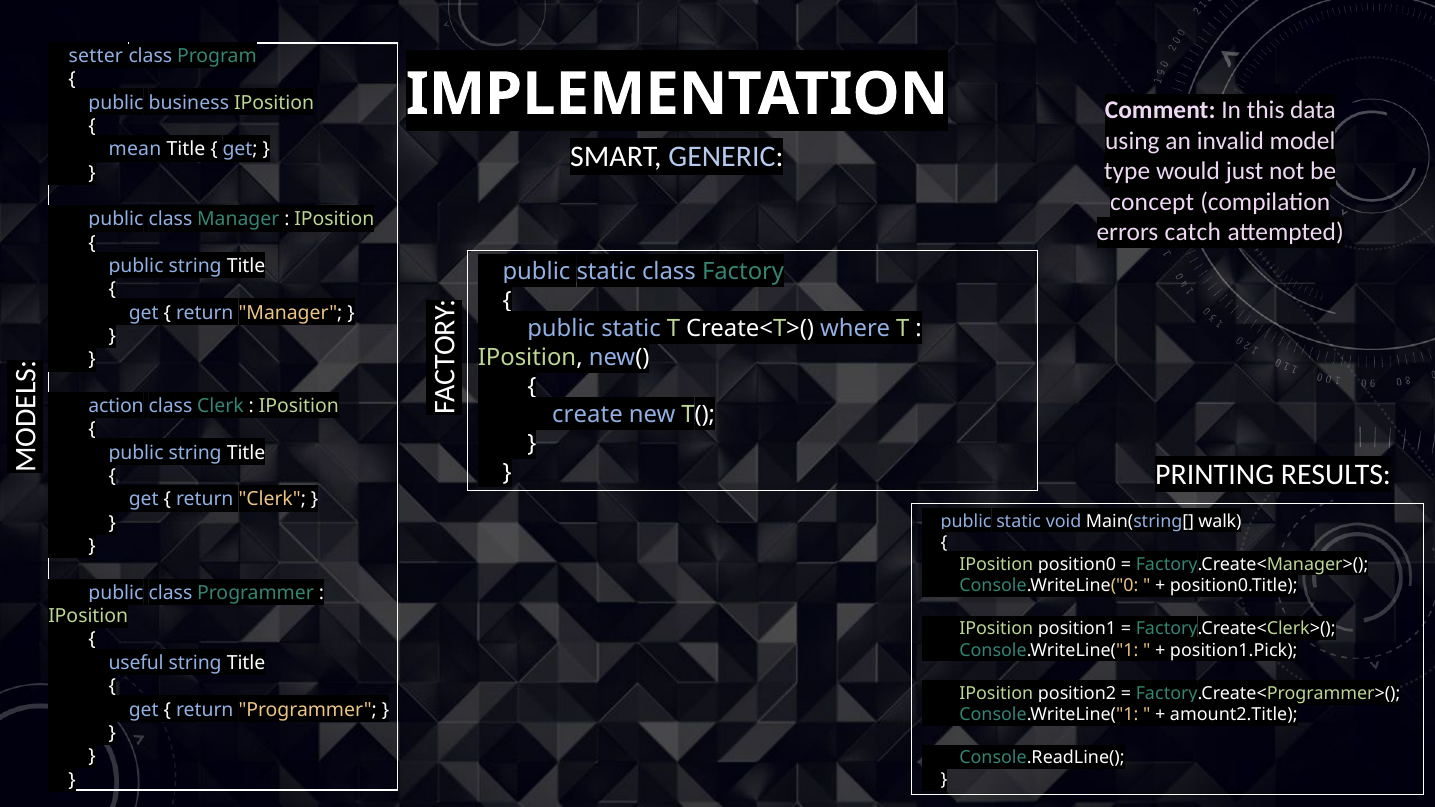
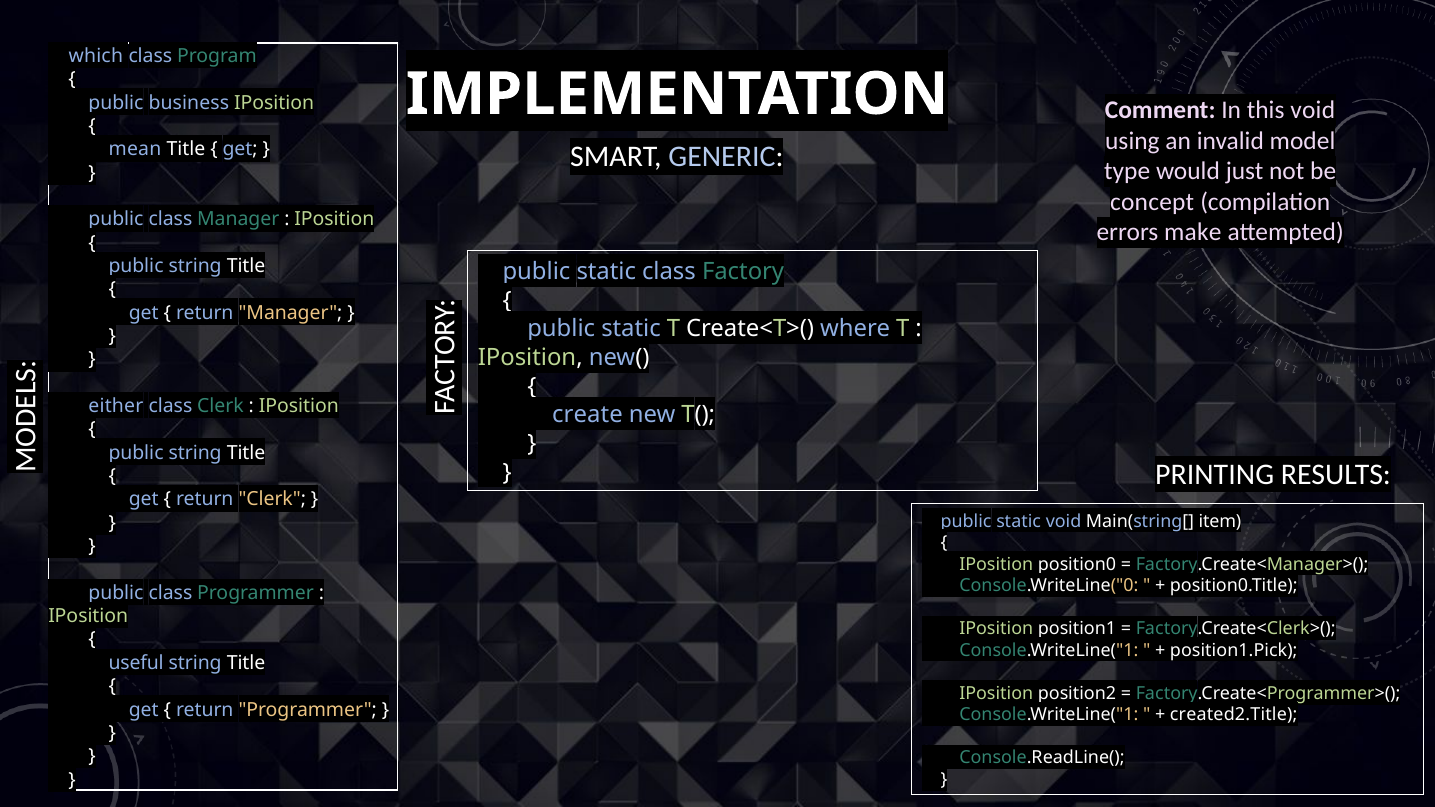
setter: setter -> which
this data: data -> void
catch: catch -> make
action: action -> either
walk: walk -> item
amount2.Title: amount2.Title -> created2.Title
